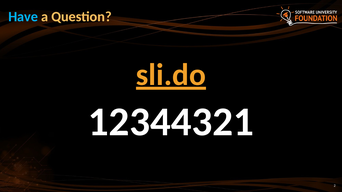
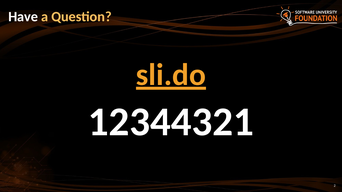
Have colour: light blue -> white
